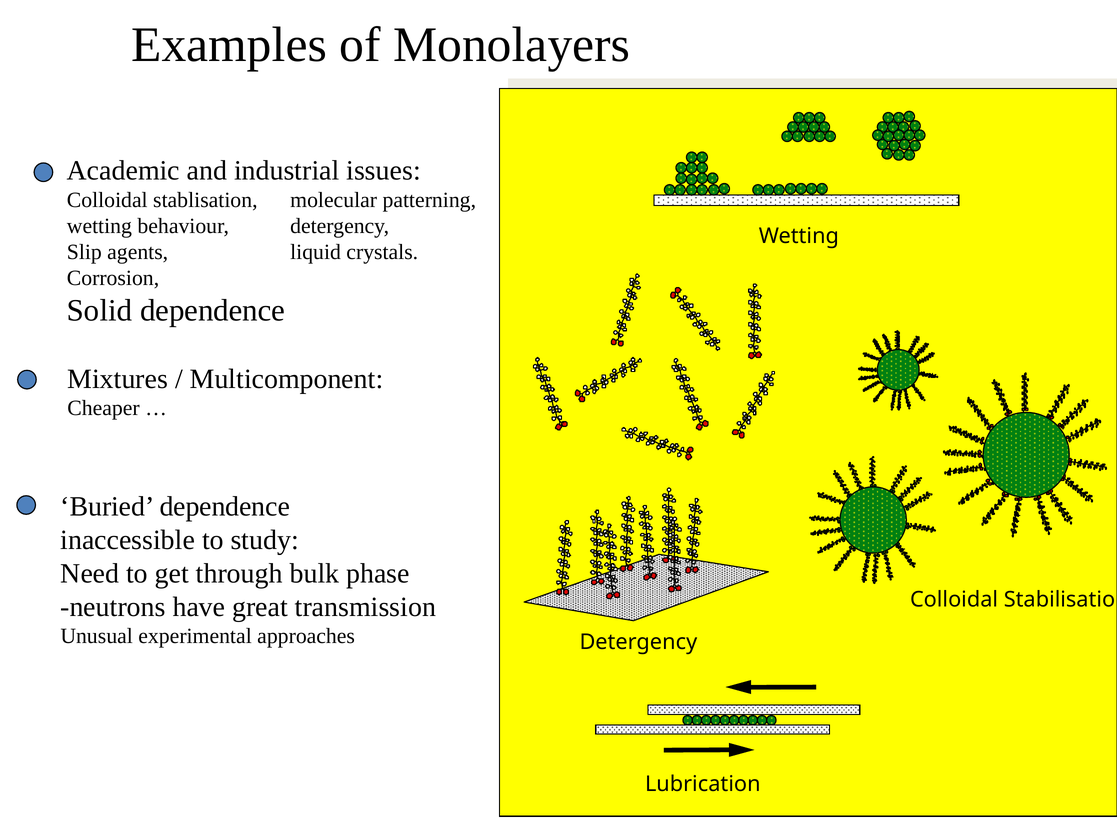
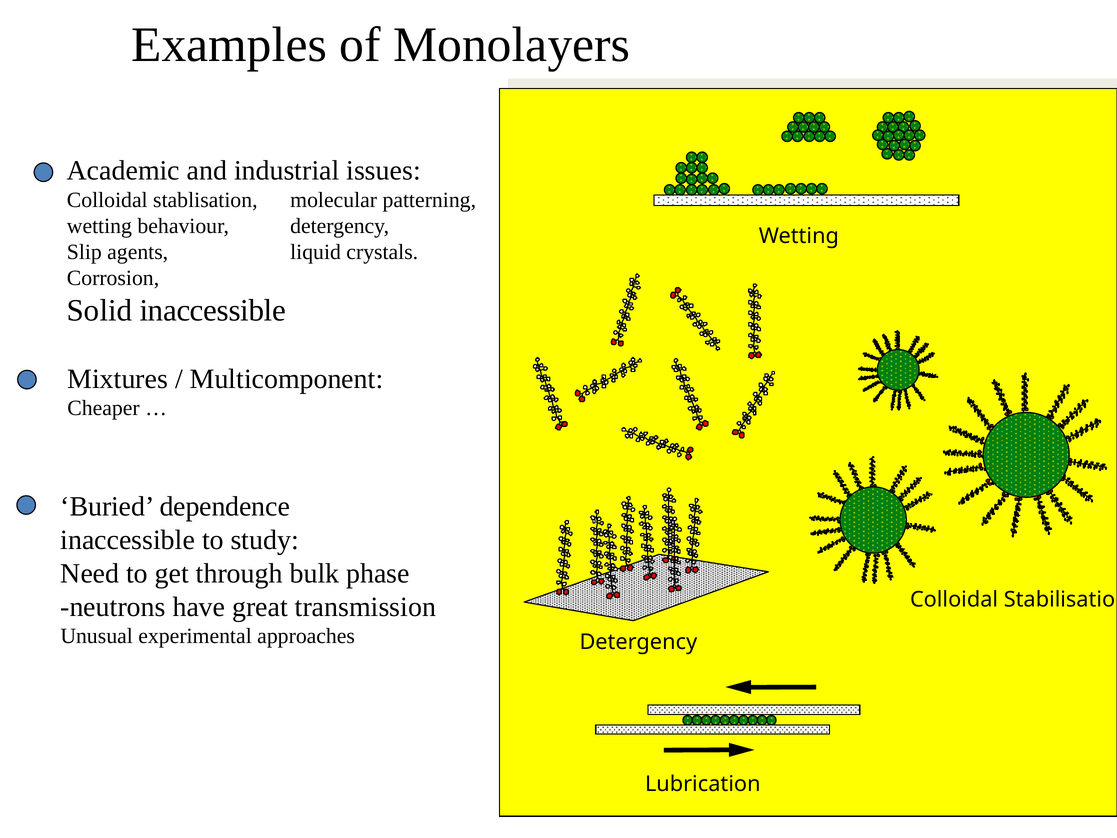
Solid dependence: dependence -> inaccessible
